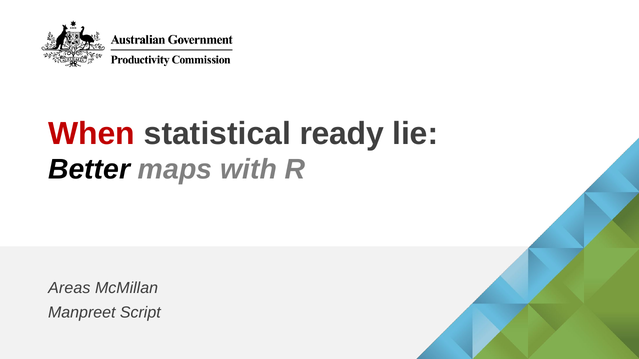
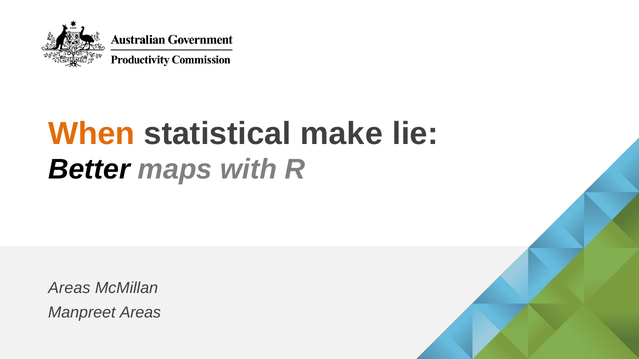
When colour: red -> orange
ready: ready -> make
Manpreet Script: Script -> Areas
